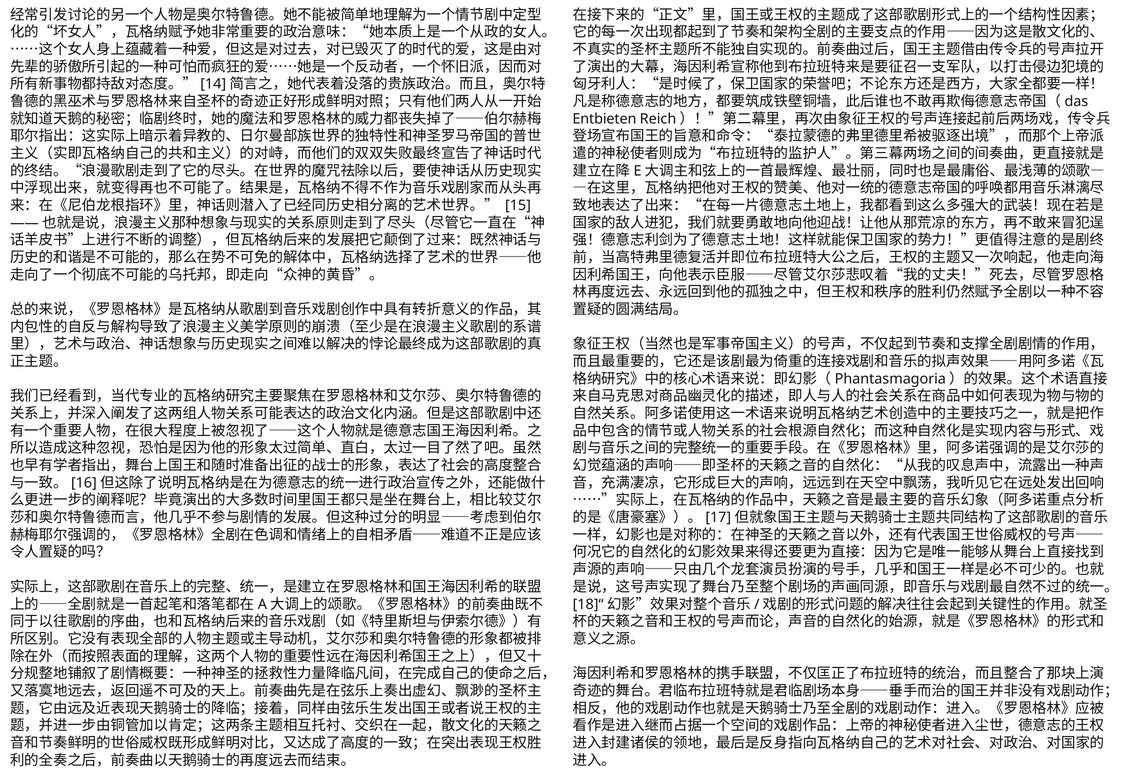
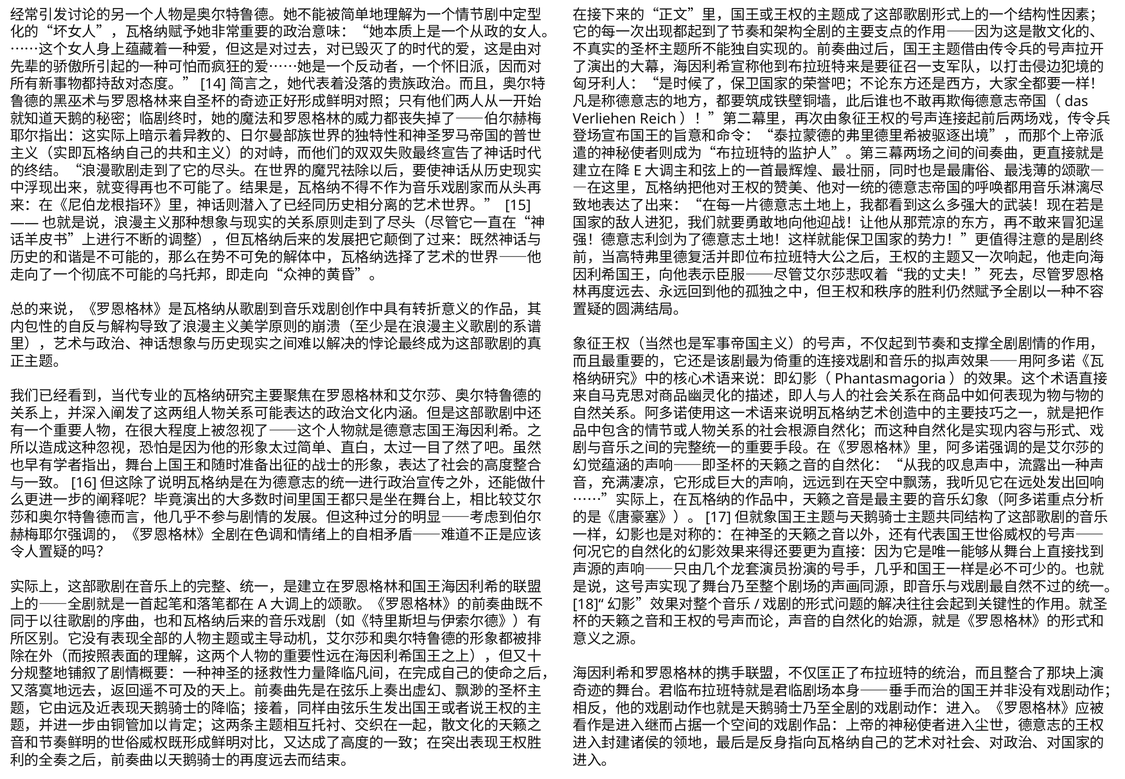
Entbieten: Entbieten -> Verliehen
